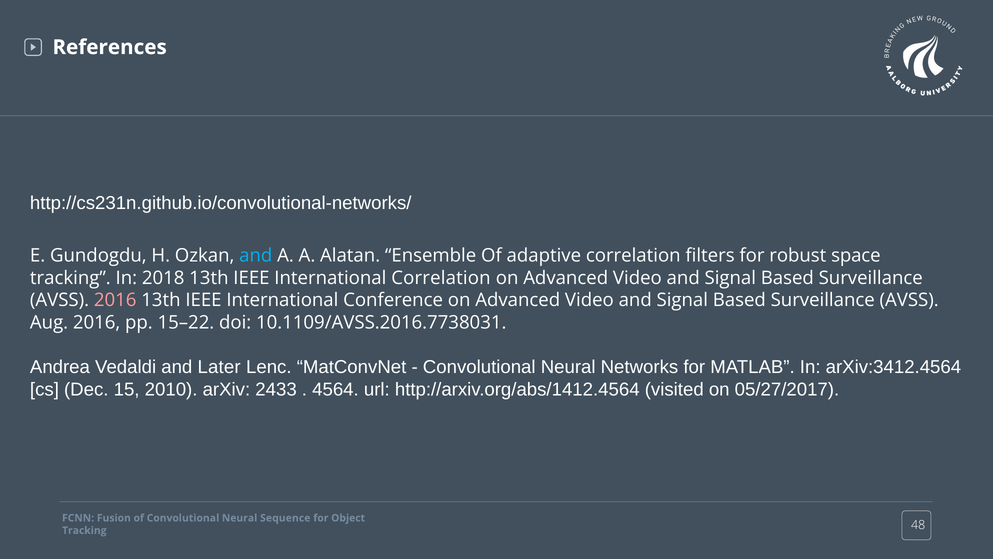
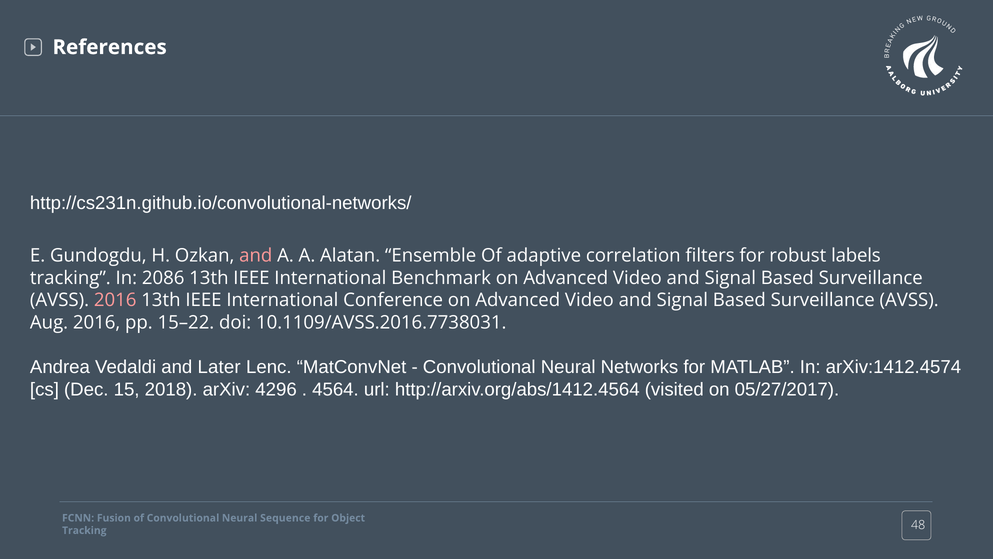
and at (256, 255) colour: light blue -> pink
space: space -> labels
2018: 2018 -> 2086
International Correlation: Correlation -> Benchmark
arXiv:3412.4564: arXiv:3412.4564 -> arXiv:1412.4574
2010: 2010 -> 2018
2433: 2433 -> 4296
